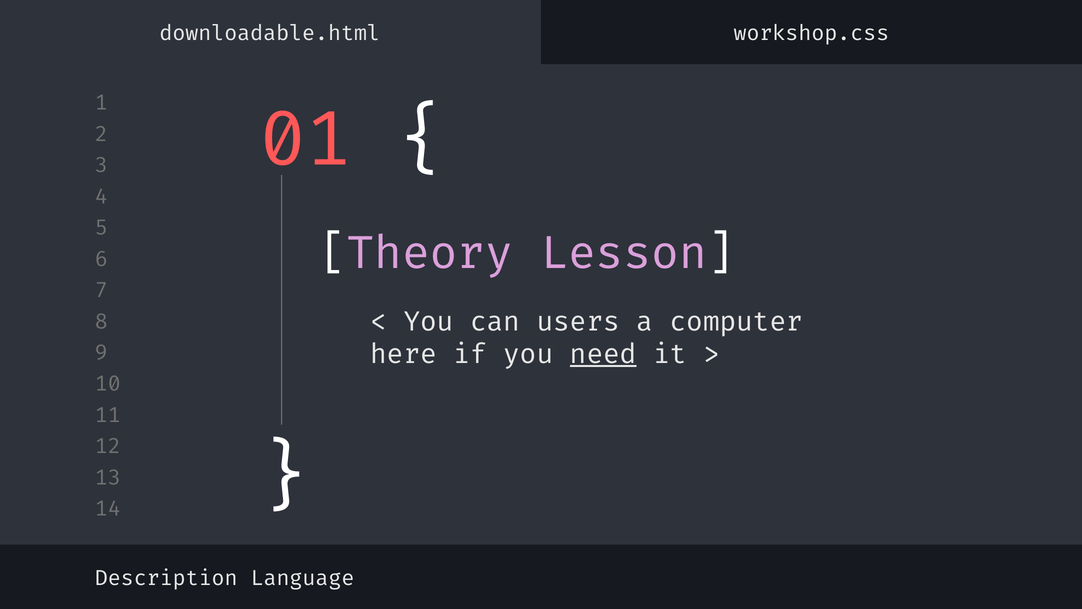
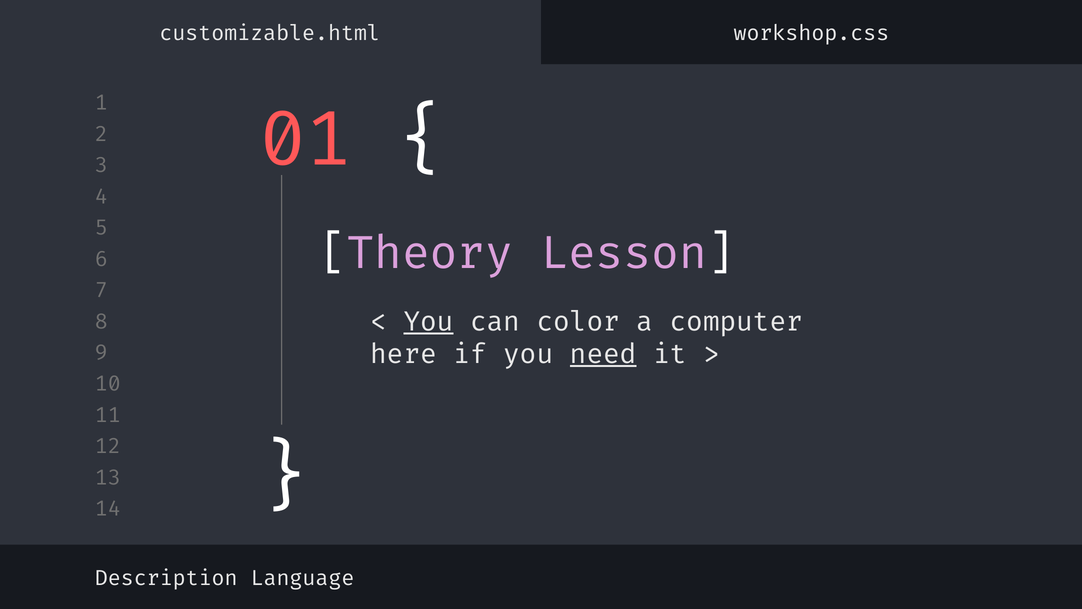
downloadable.html: downloadable.html -> customizable.html
You at (429, 322) underline: none -> present
users: users -> color
